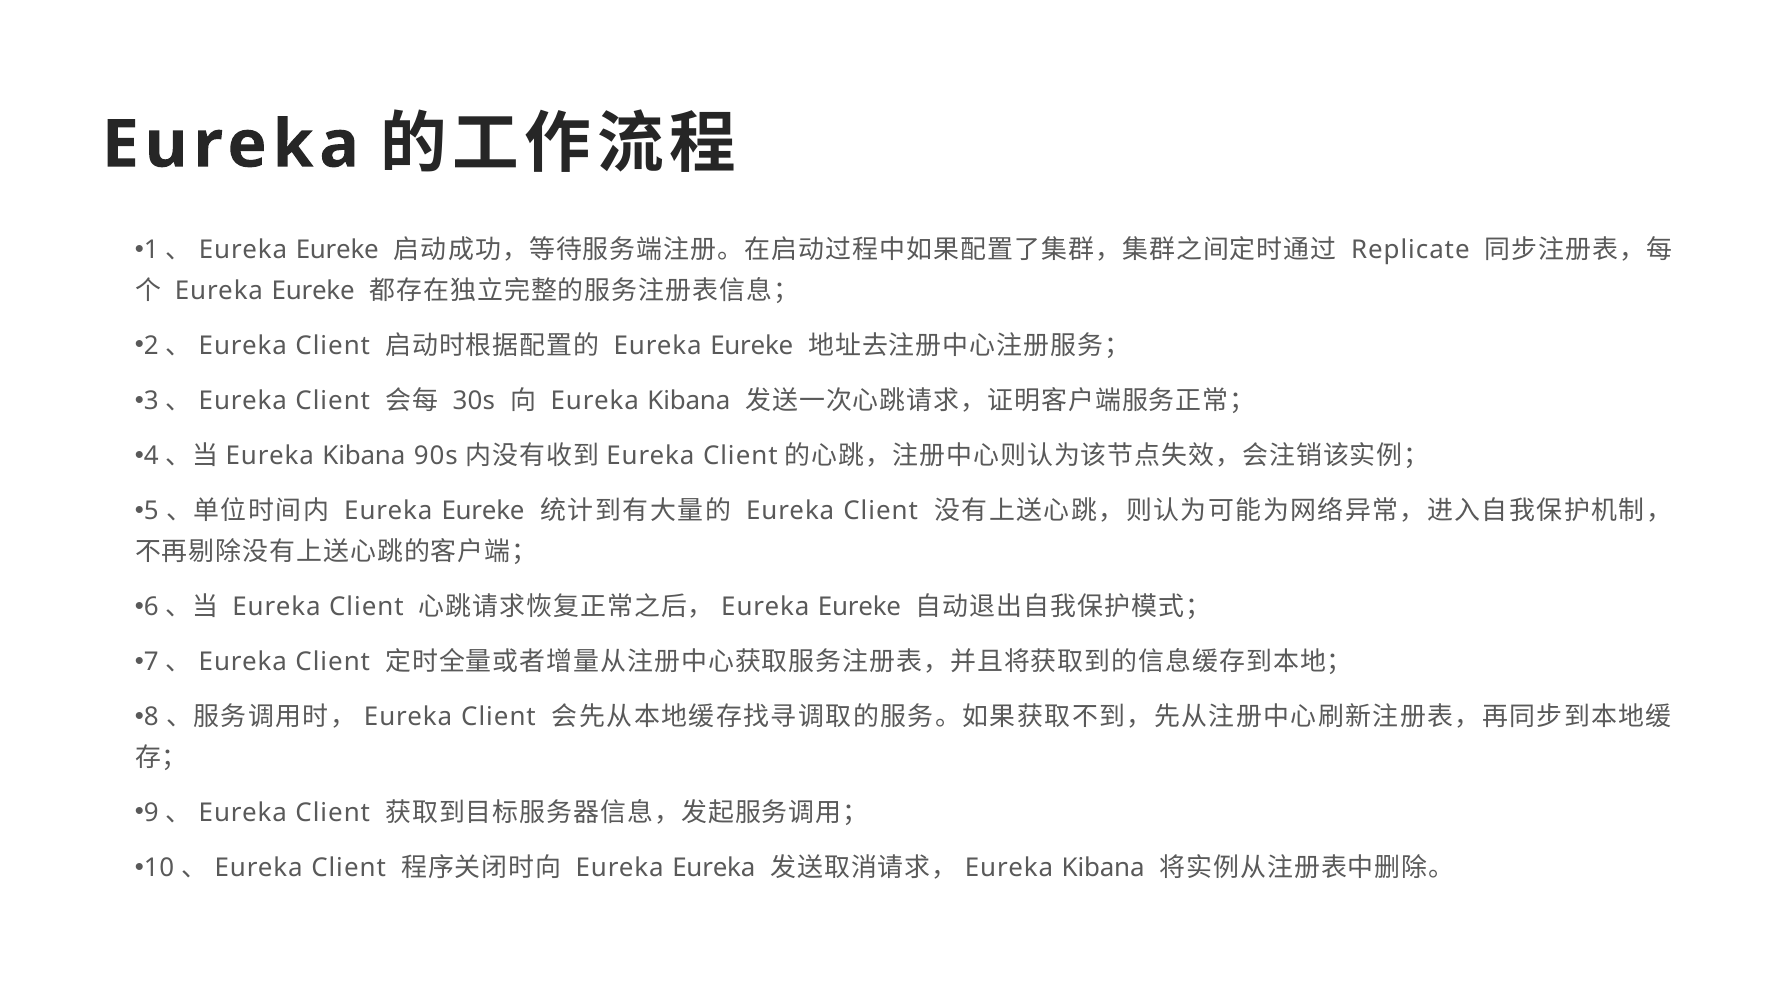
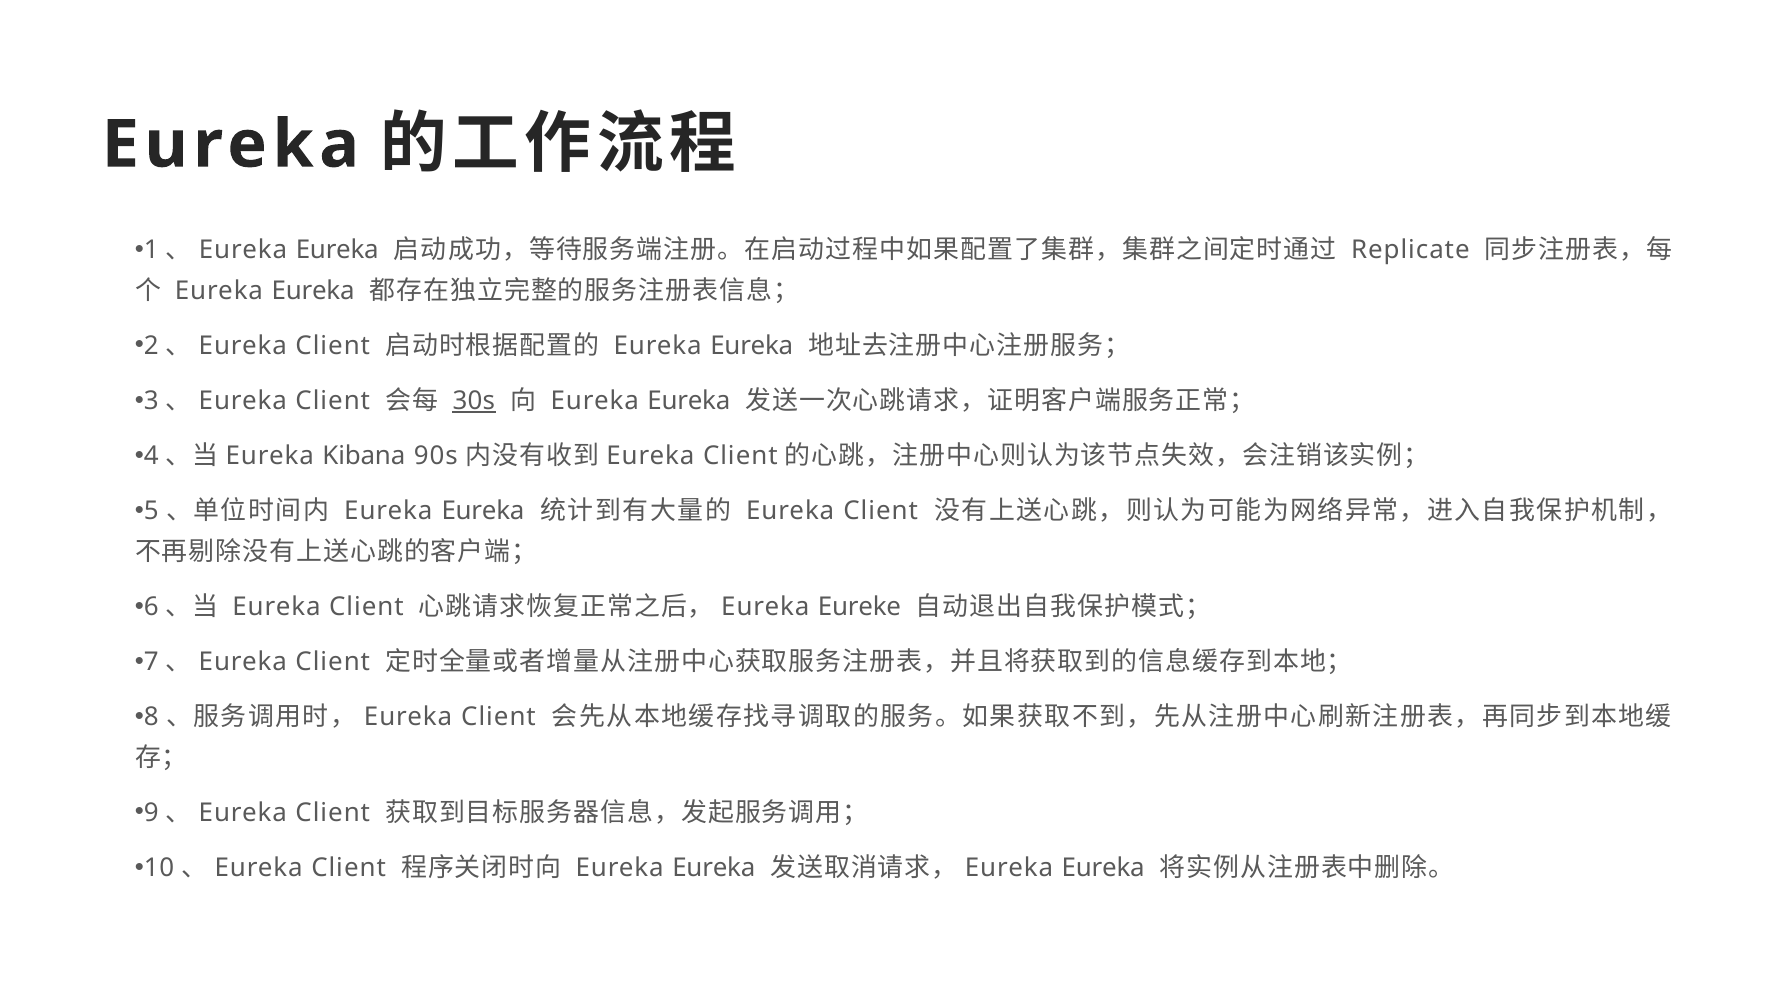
Eureke at (337, 250): Eureke -> Eureka
Eureke at (313, 291): Eureke -> Eureka
Eureke at (752, 346): Eureke -> Eureka
30s underline: none -> present
Kibana at (689, 401): Kibana -> Eureka
Eureke at (483, 511): Eureke -> Eureka
Kibana at (1103, 868): Kibana -> Eureka
